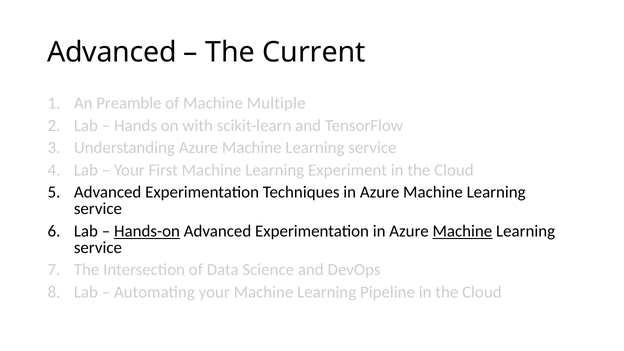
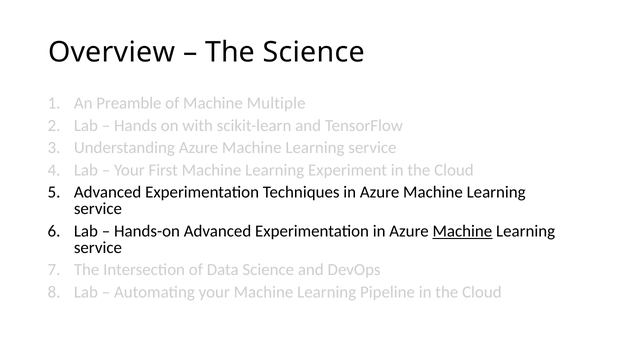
Advanced at (112, 52): Advanced -> Overview
The Current: Current -> Science
Hands-on underline: present -> none
